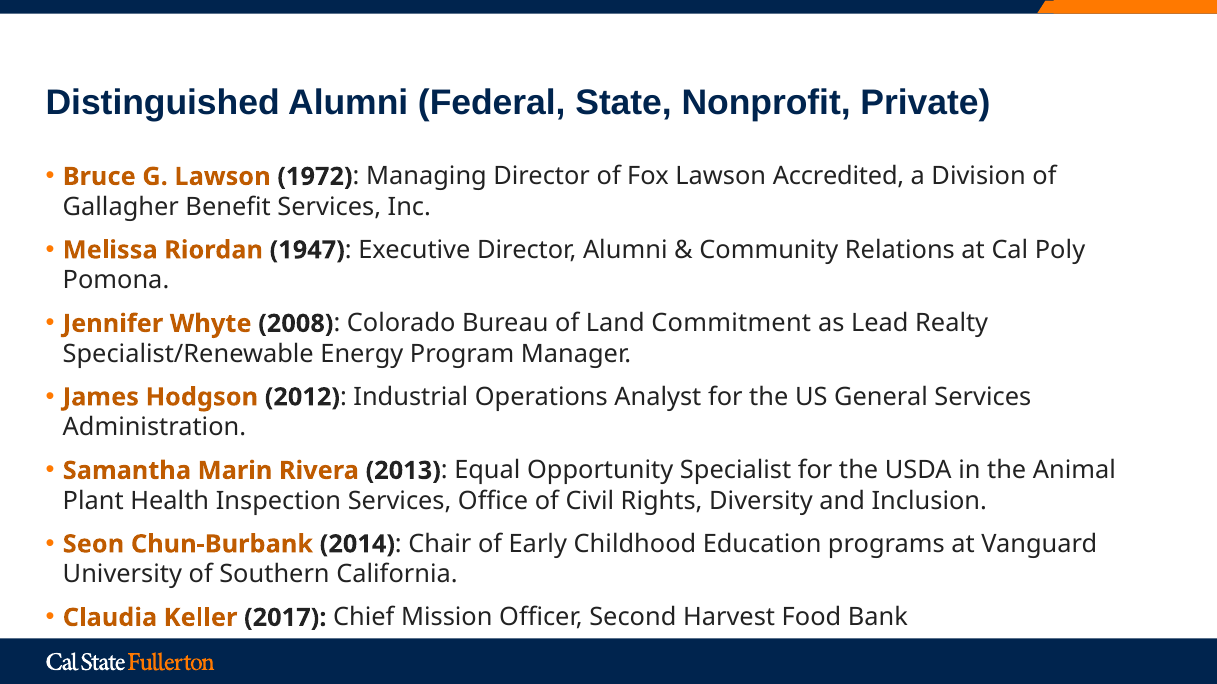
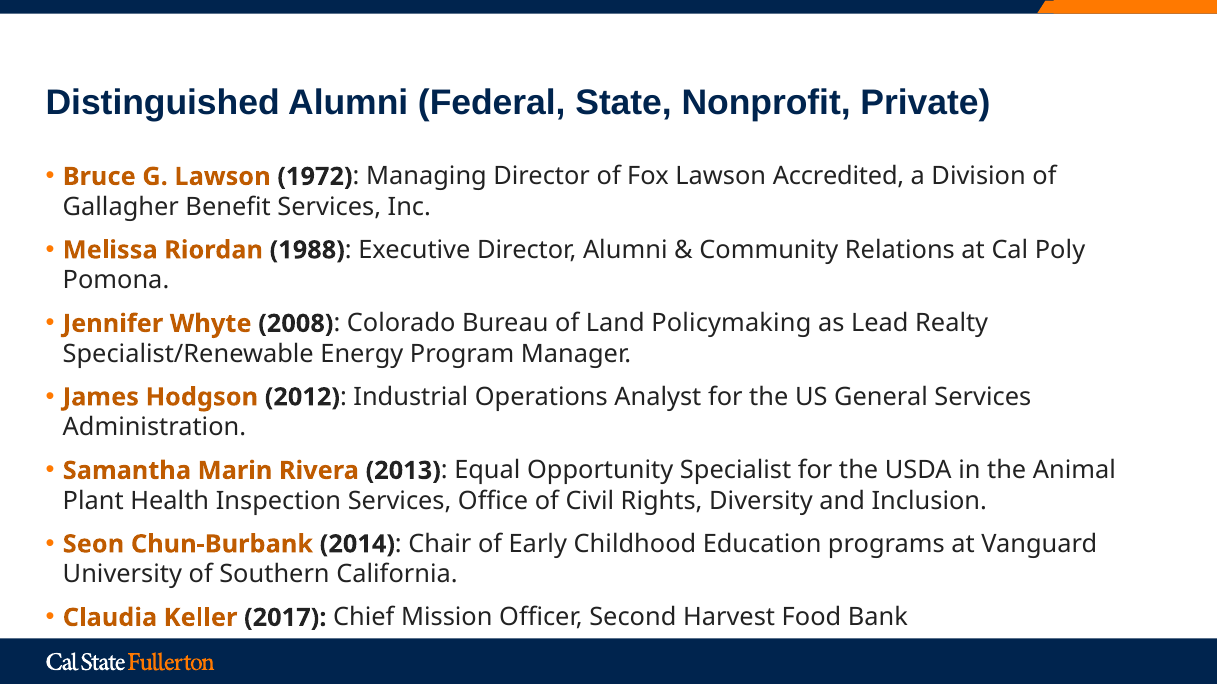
1947: 1947 -> 1988
Commitment: Commitment -> Policymaking
